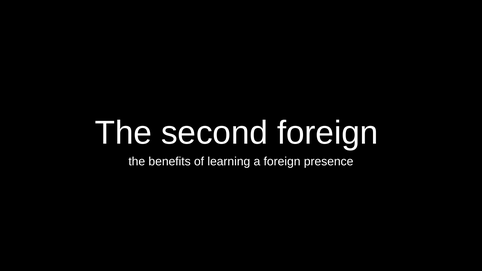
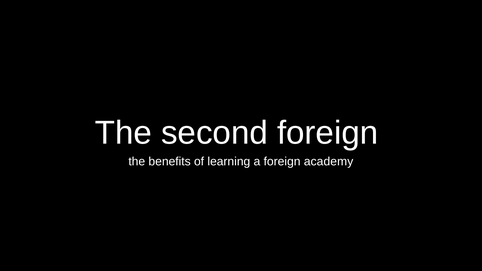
presence: presence -> academy
